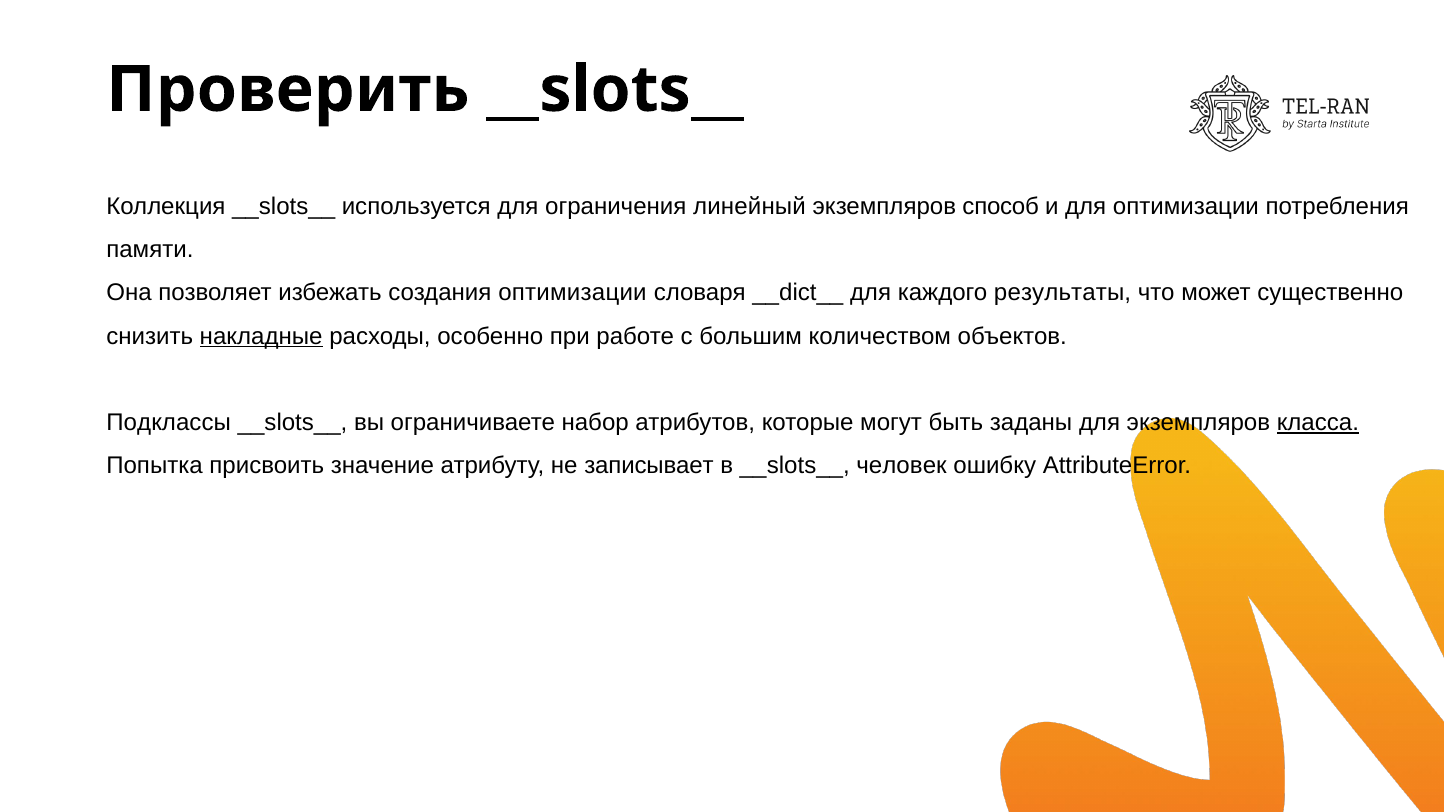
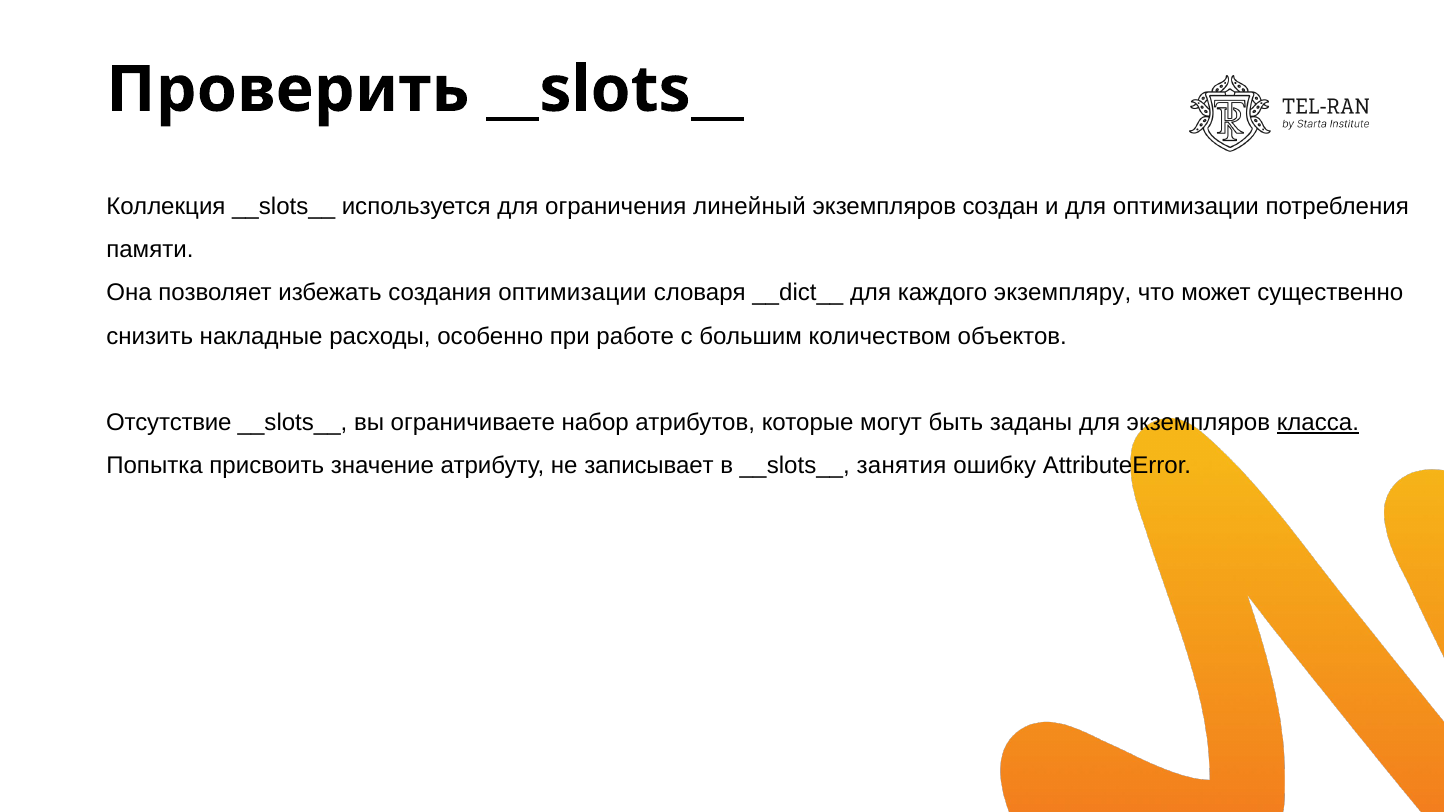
способ: способ -> создан
результаты: результаты -> экземпляру
накладные underline: present -> none
Подклассы: Подклассы -> Отсутствие
человек: человек -> занятия
